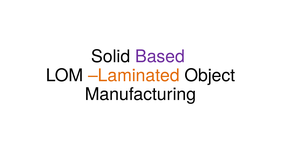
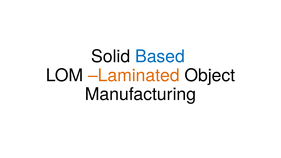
Based colour: purple -> blue
